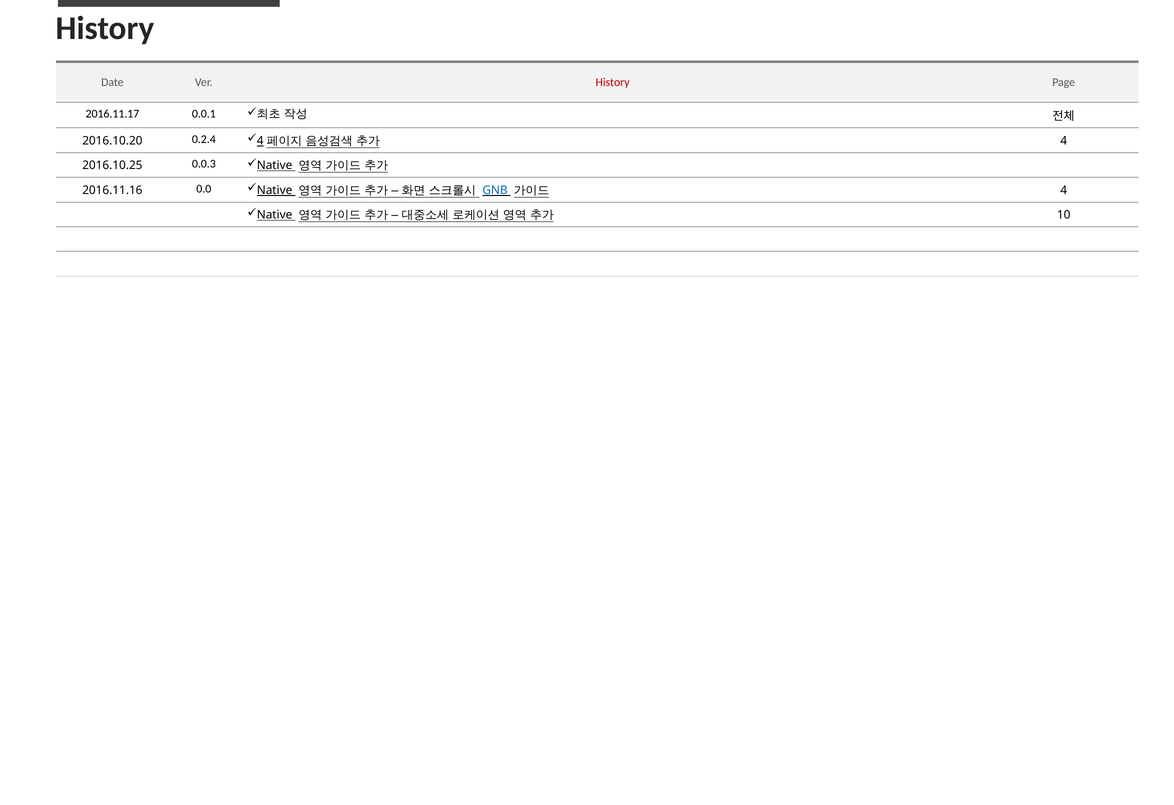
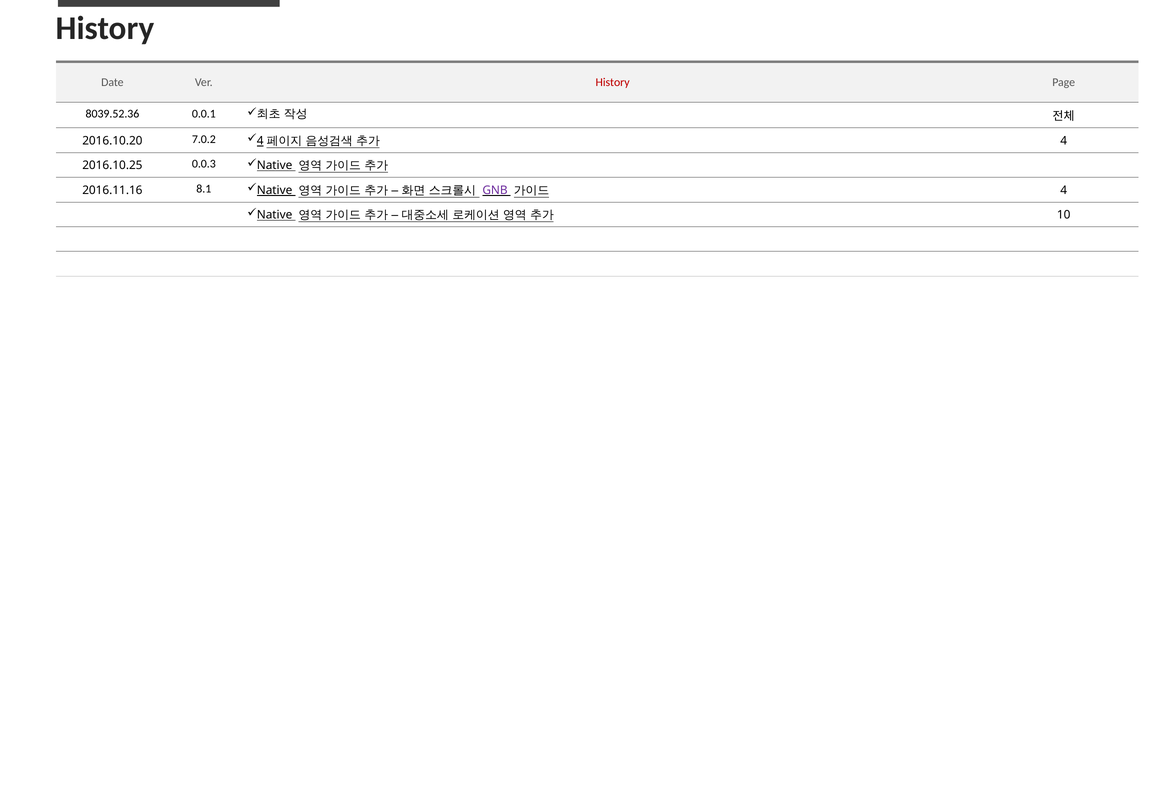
2016.11.17: 2016.11.17 -> 8039.52.36
0.2.4: 0.2.4 -> 7.0.2
0.0: 0.0 -> 8.1
GNB colour: blue -> purple
